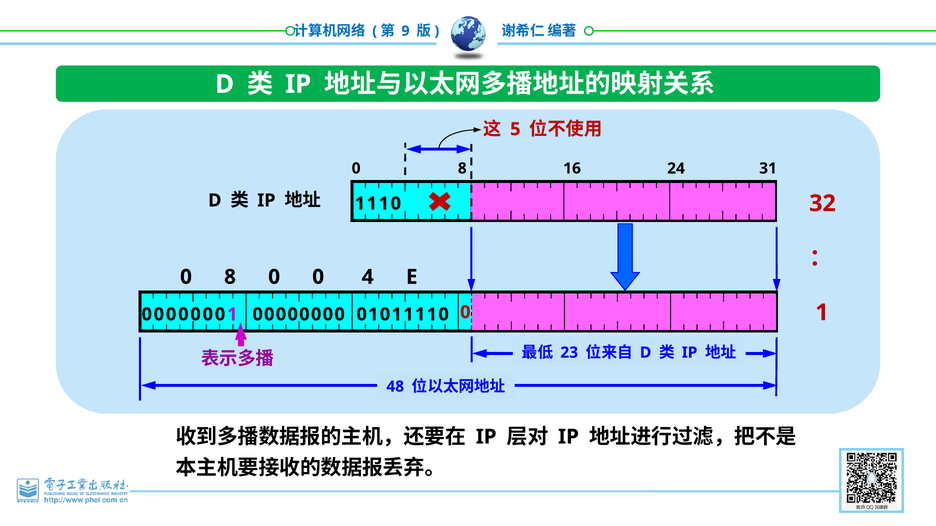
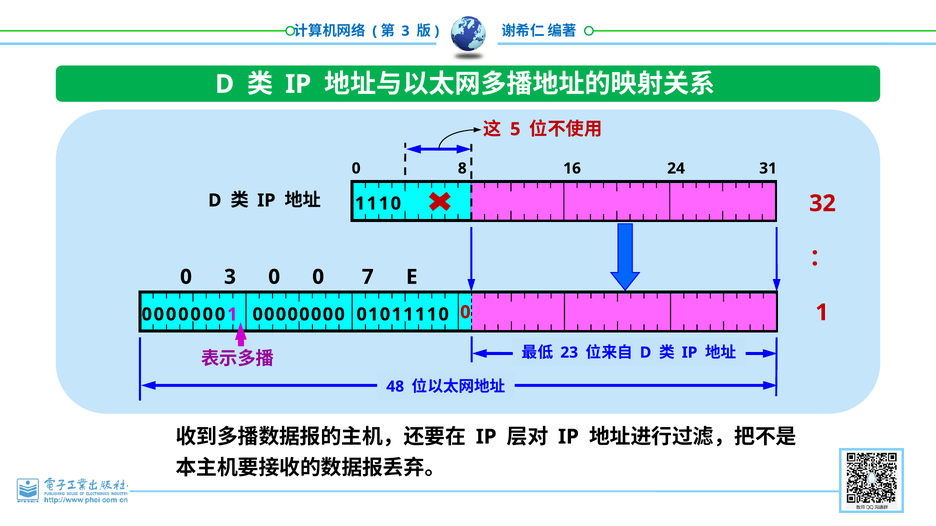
9 at (406, 31): 9 -> 3
8 at (230, 277): 8 -> 3
4: 4 -> 7
